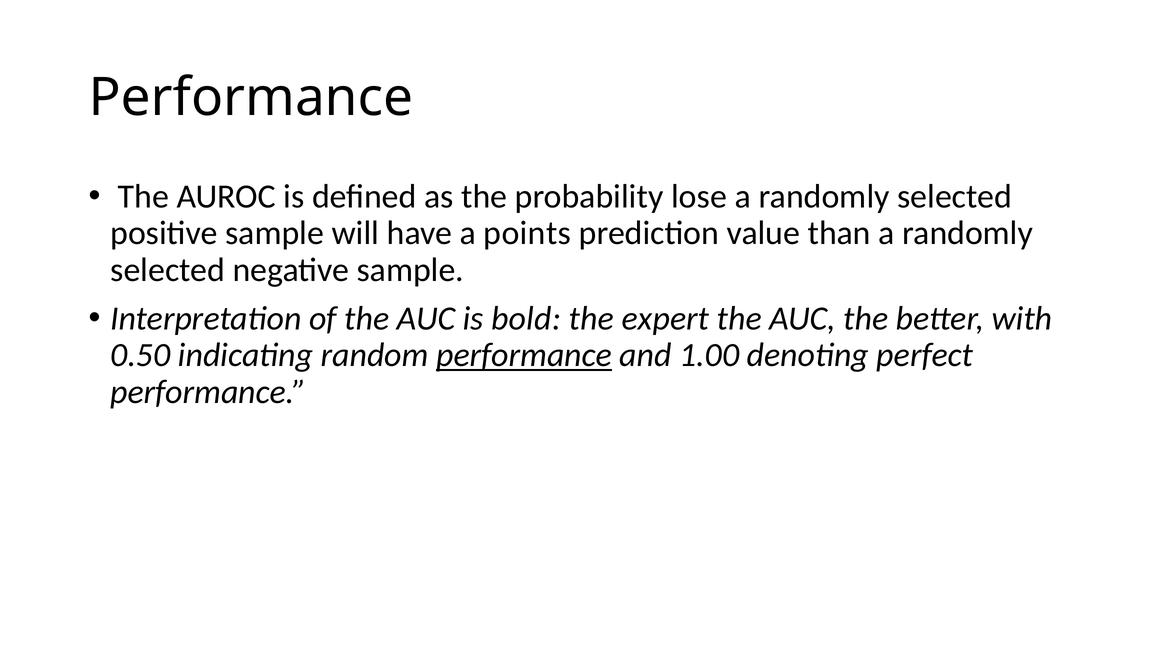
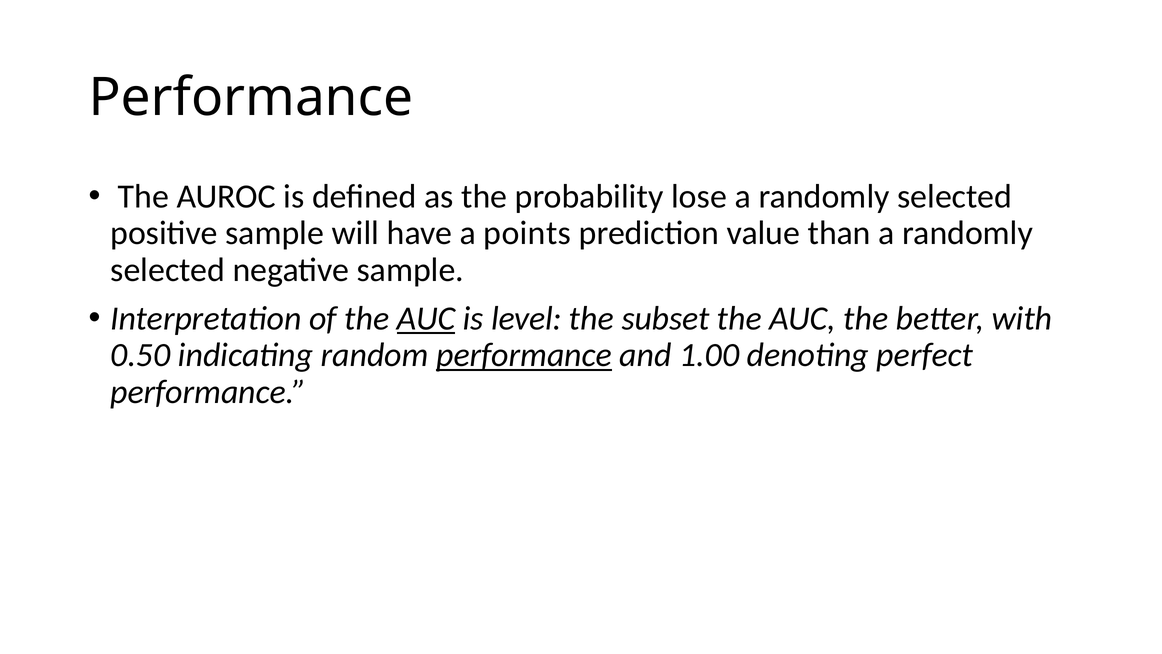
AUC at (426, 318) underline: none -> present
bold: bold -> level
expert: expert -> subset
